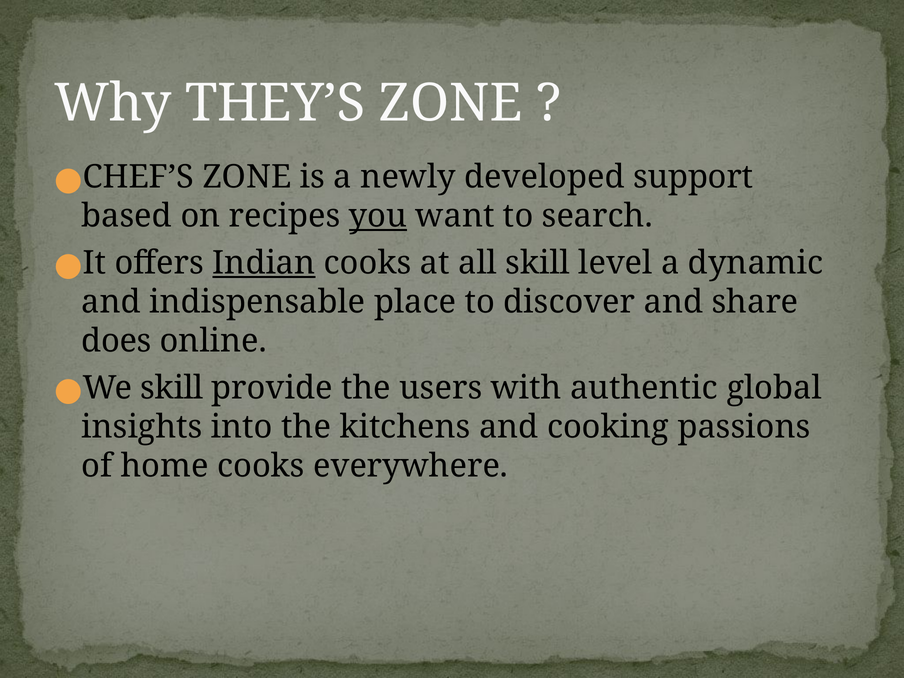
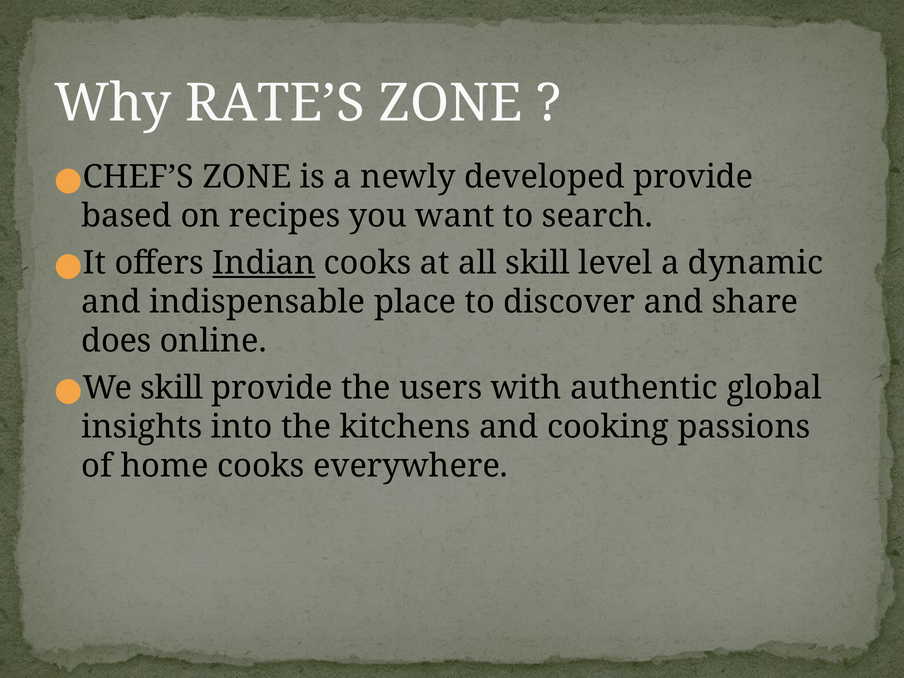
THEY’S: THEY’S -> RATE’S
developed support: support -> provide
you underline: present -> none
